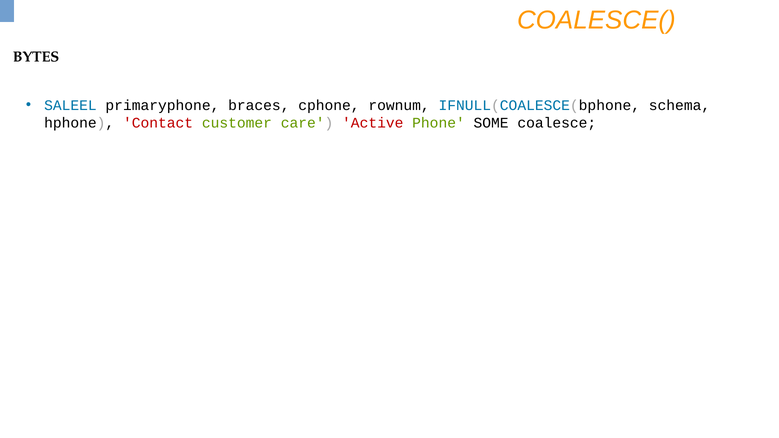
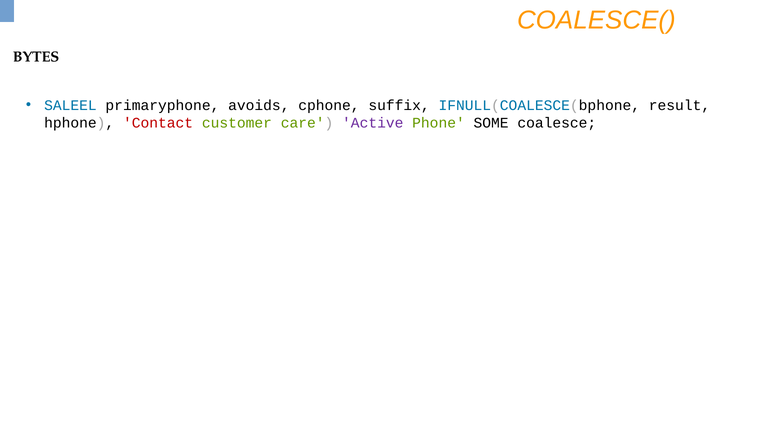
braces: braces -> avoids
rownum: rownum -> suffix
schema: schema -> result
Active colour: red -> purple
